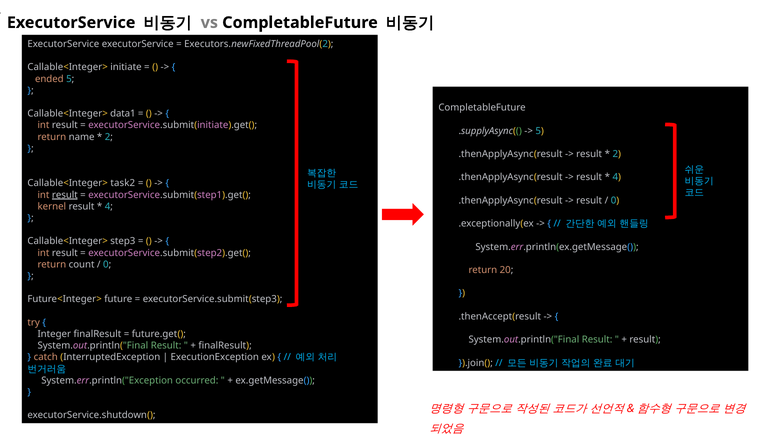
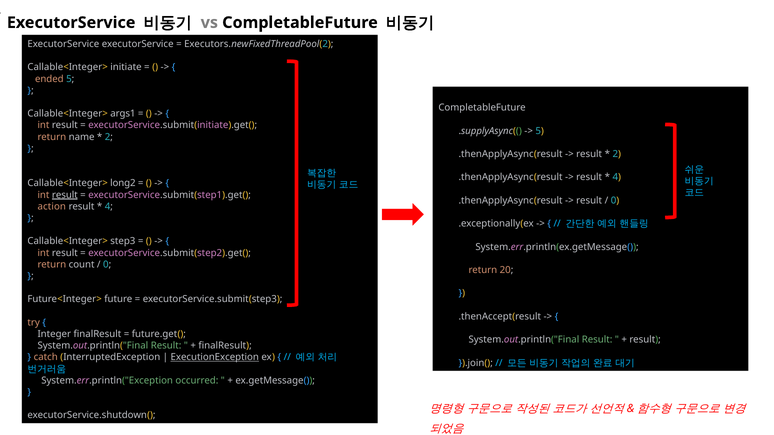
data1: data1 -> args1
task2: task2 -> long2
kernel: kernel -> action
ExecutionException underline: none -> present
